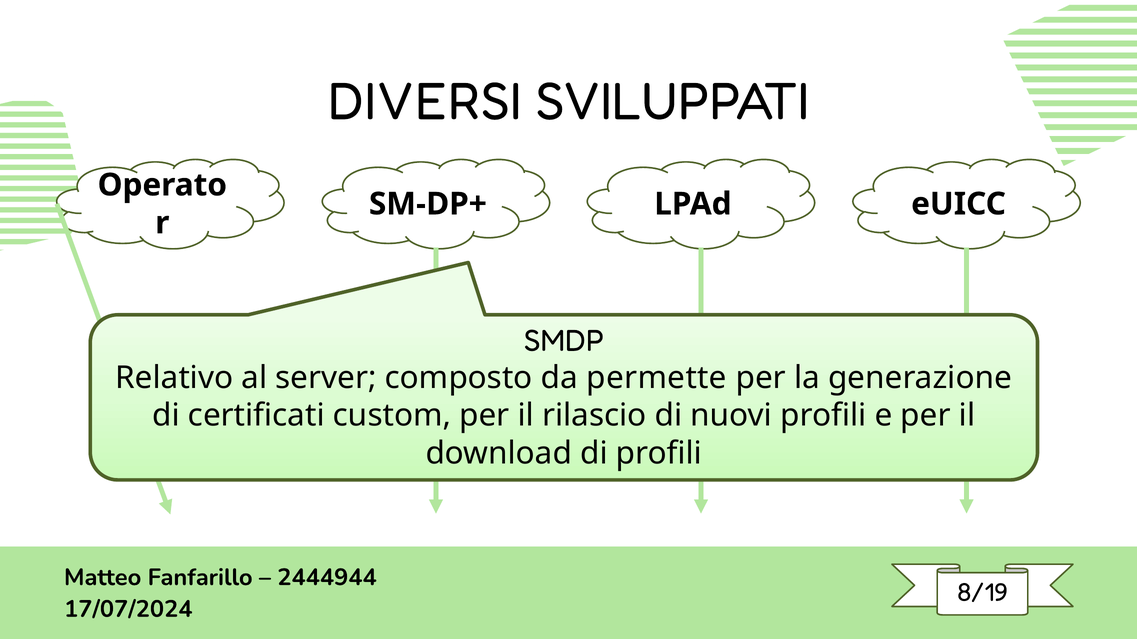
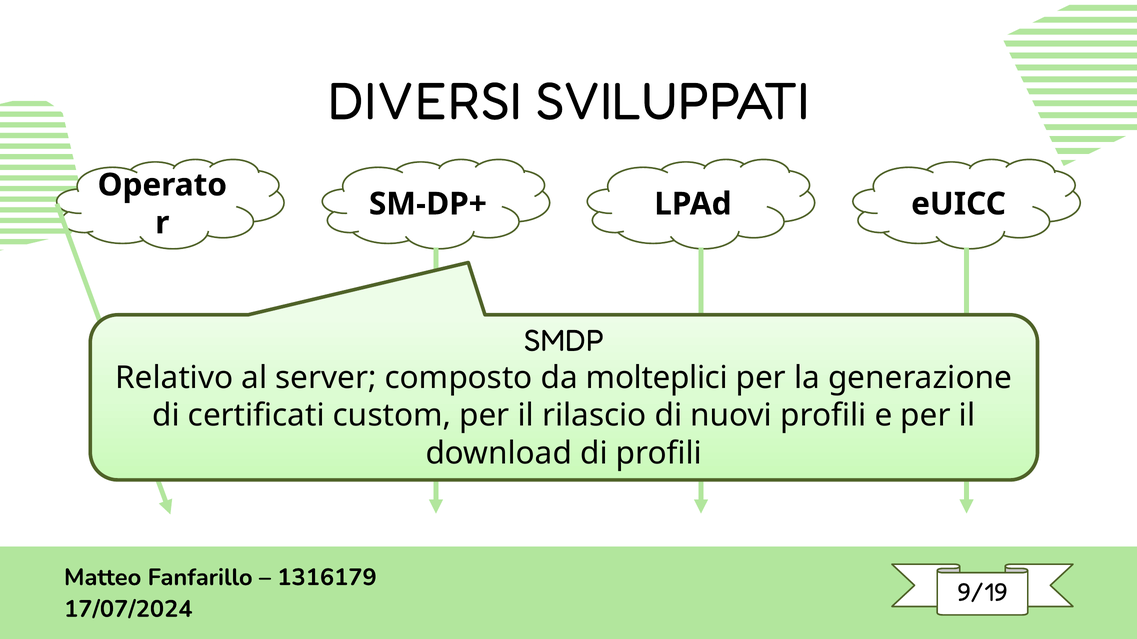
permette: permette -> molteplici
2444944: 2444944 -> 1316179
8/19: 8/19 -> 9/19
